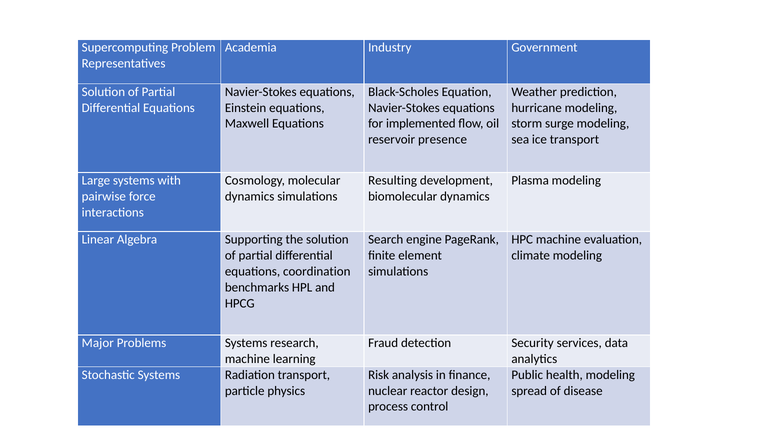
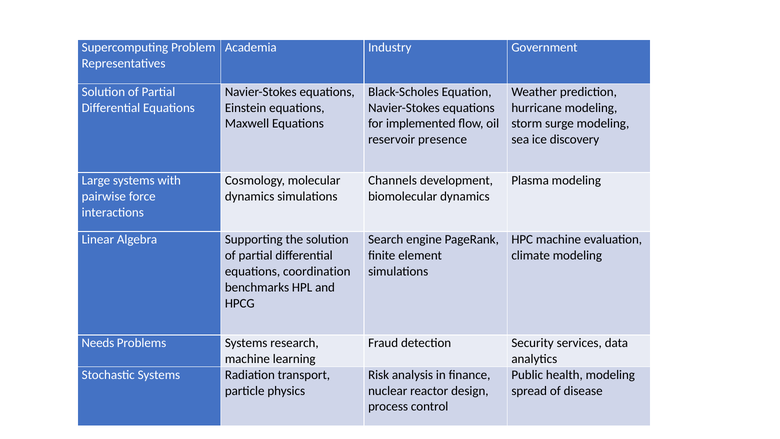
ice transport: transport -> discovery
Resulting: Resulting -> Channels
Major: Major -> Needs
